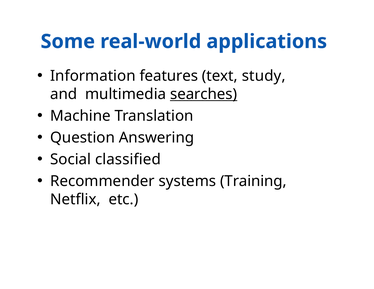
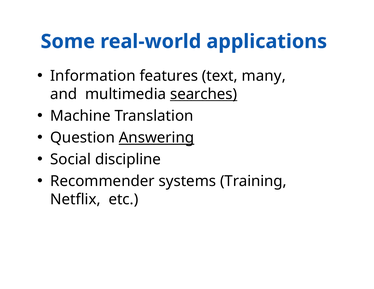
study: study -> many
Answering underline: none -> present
classified: classified -> discipline
